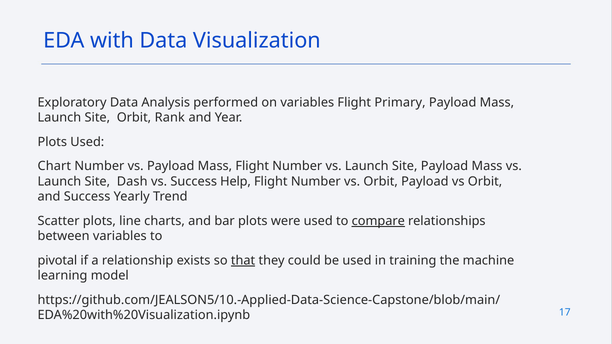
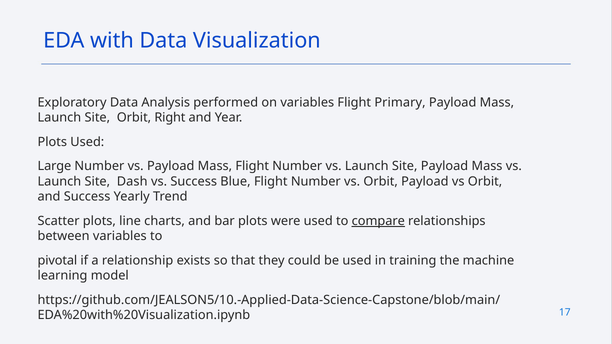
Rank: Rank -> Right
Chart: Chart -> Large
Help: Help -> Blue
that underline: present -> none
